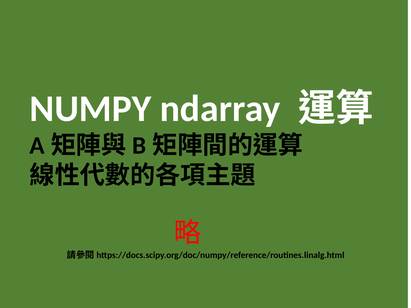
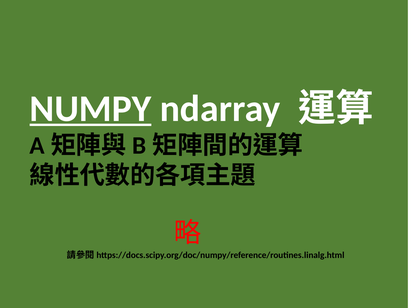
NUMPY underline: none -> present
